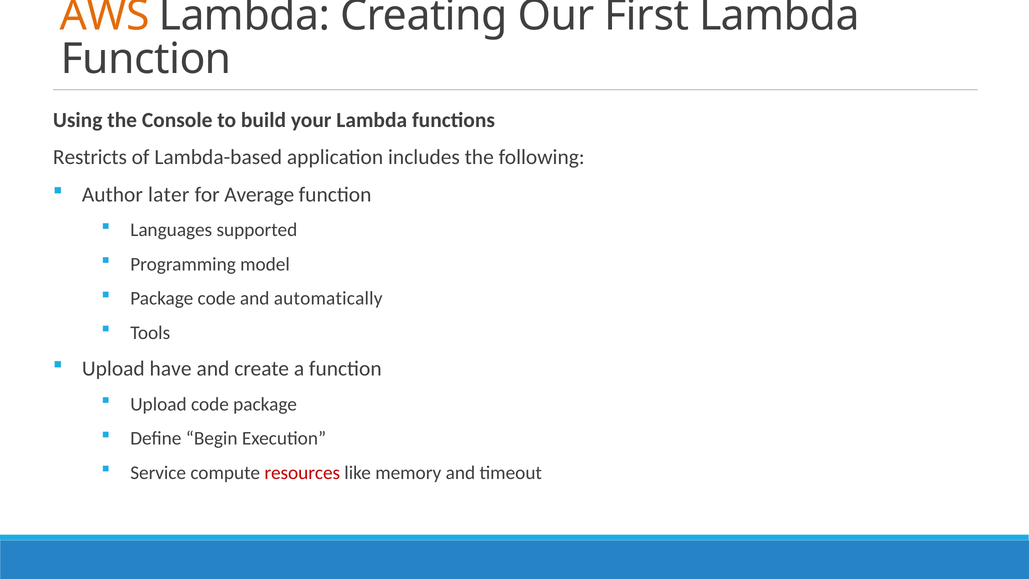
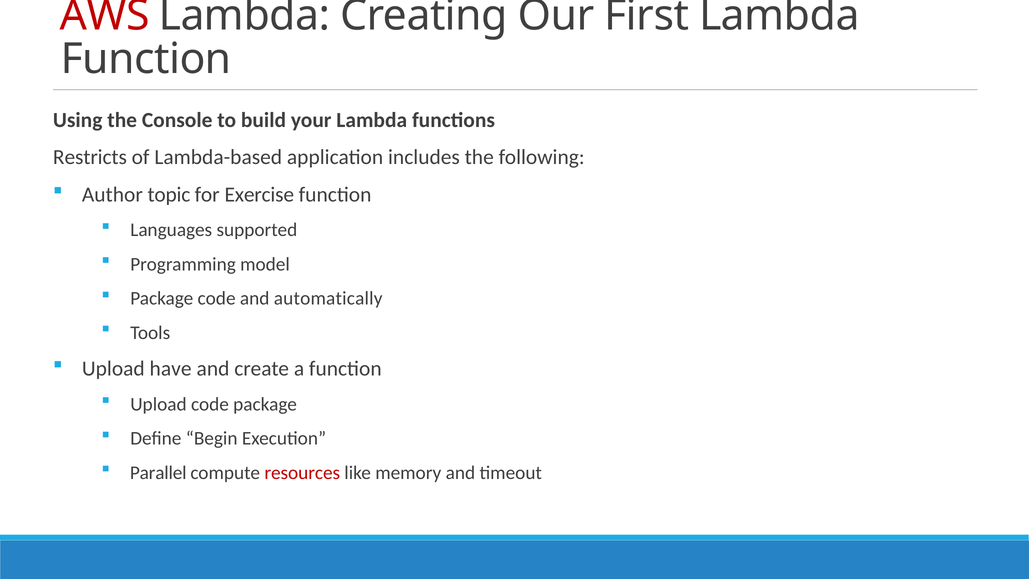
AWS colour: orange -> red
later: later -> topic
Average: Average -> Exercise
Service: Service -> Parallel
